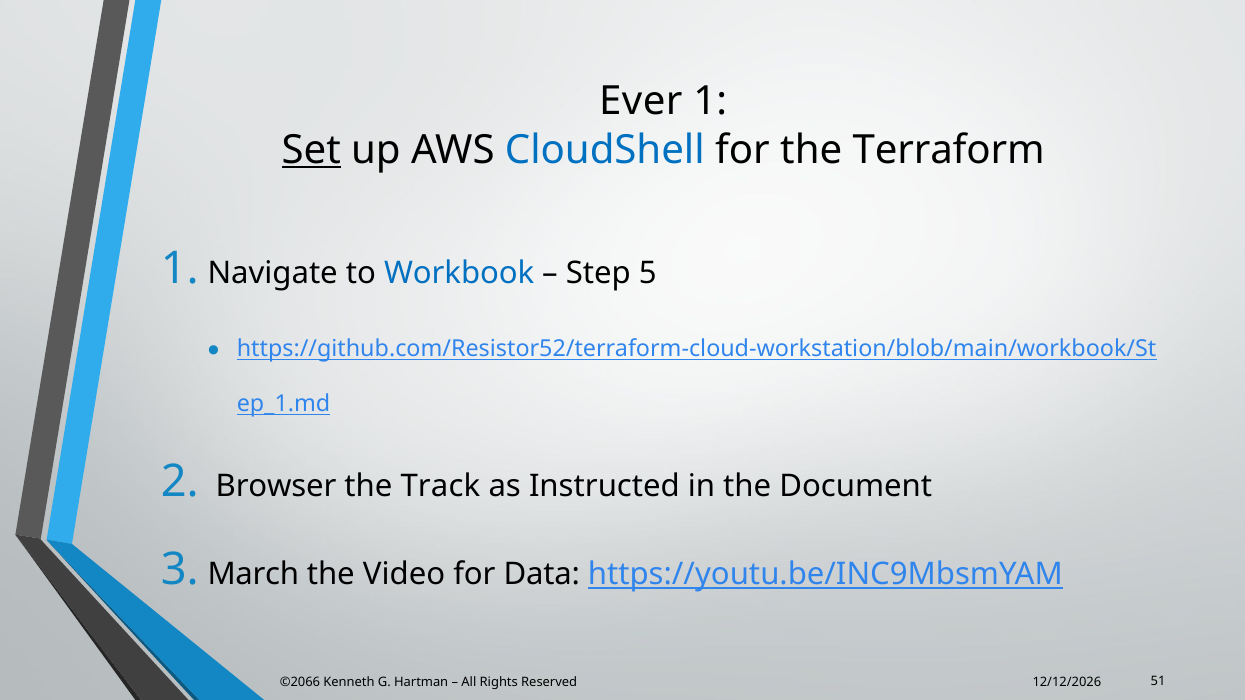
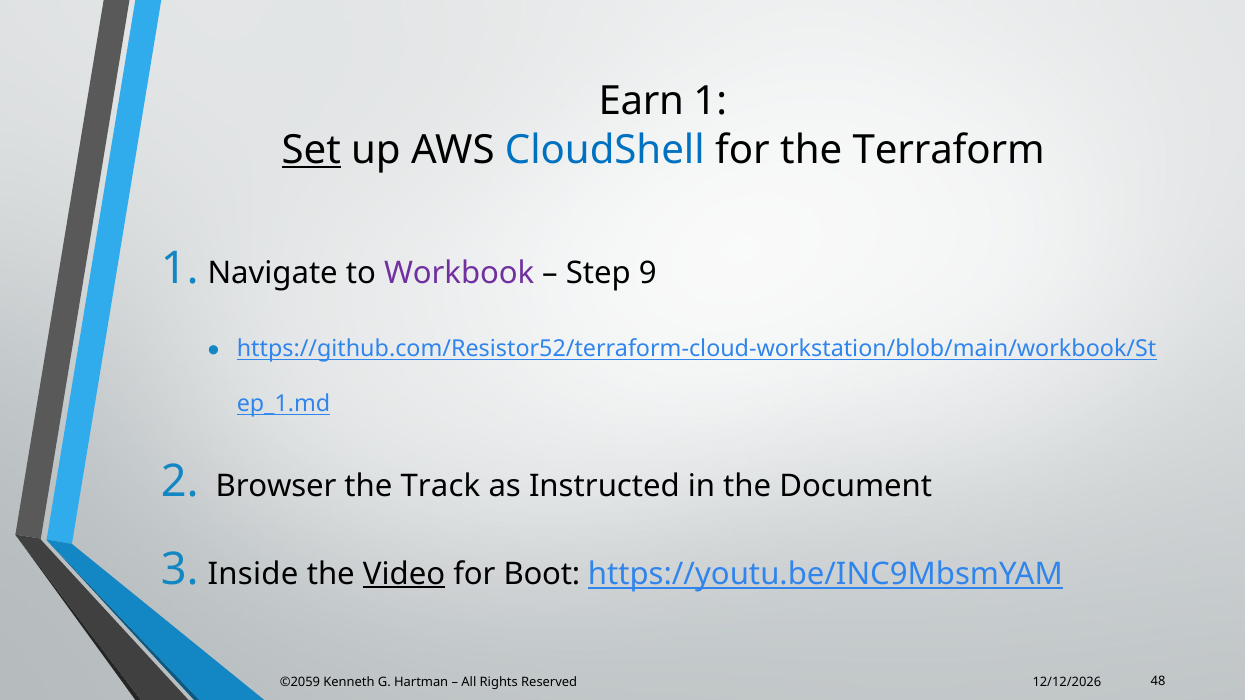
Ever: Ever -> Earn
Workbook colour: blue -> purple
5: 5 -> 9
March: March -> Inside
Video underline: none -> present
Data: Data -> Boot
©2066: ©2066 -> ©2059
51: 51 -> 48
